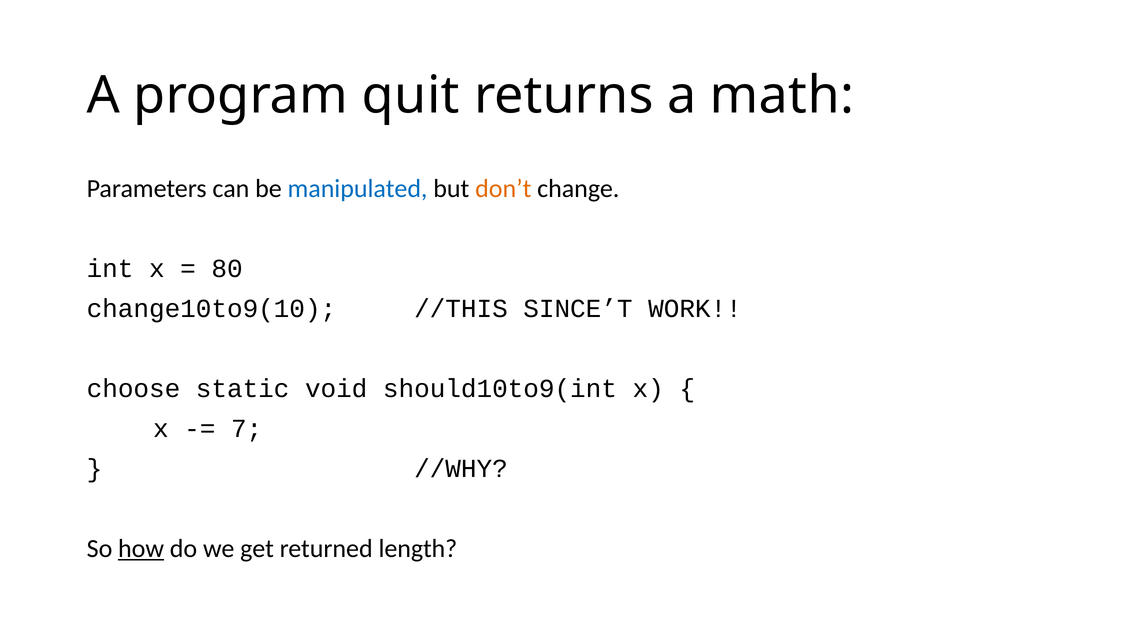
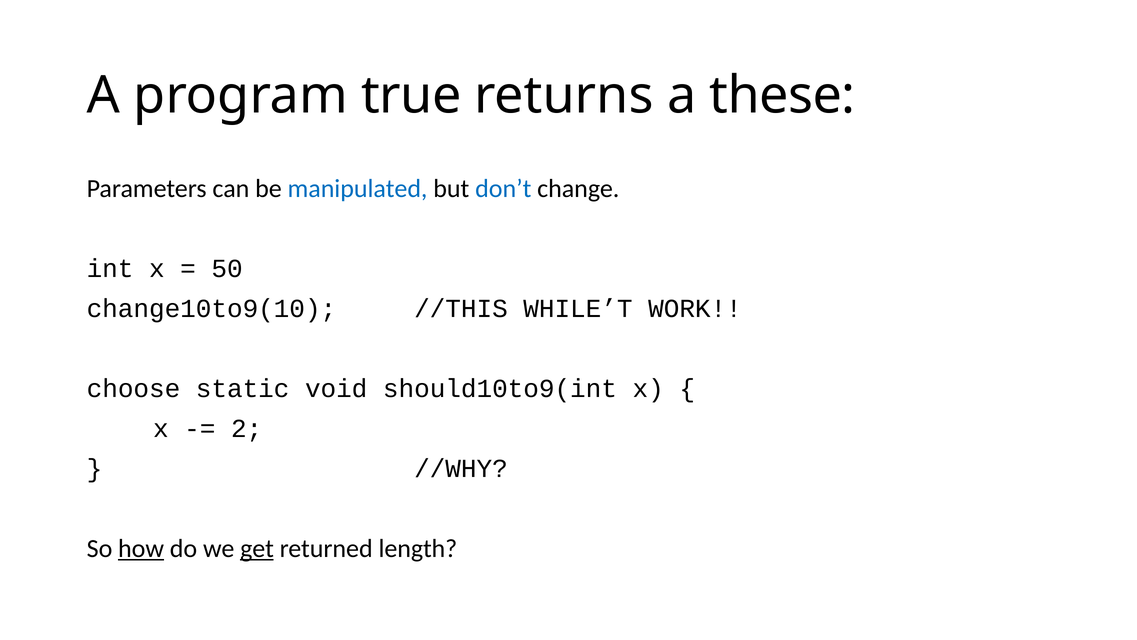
quit: quit -> true
math: math -> these
don’t colour: orange -> blue
80: 80 -> 50
SINCE’T: SINCE’T -> WHILE’T
7: 7 -> 2
get underline: none -> present
